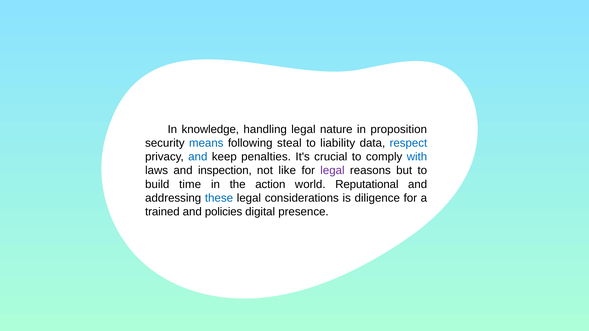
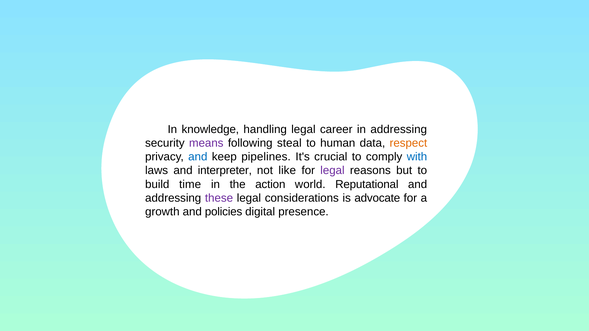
nature: nature -> career
in proposition: proposition -> addressing
means colour: blue -> purple
liability: liability -> human
respect colour: blue -> orange
penalties: penalties -> pipelines
inspection: inspection -> interpreter
these colour: blue -> purple
diligence: diligence -> advocate
trained: trained -> growth
